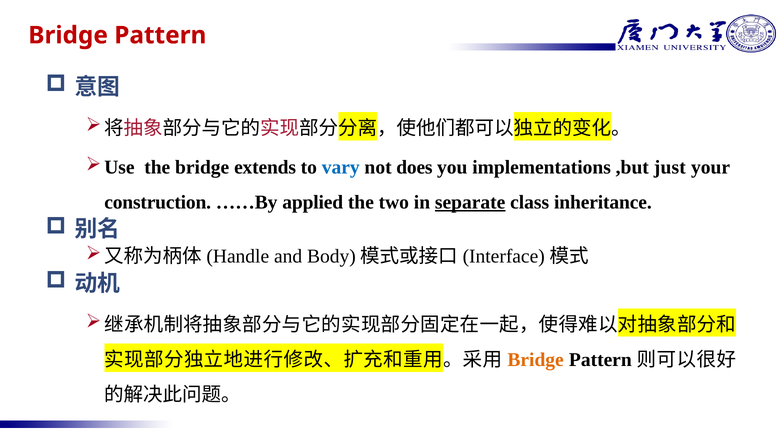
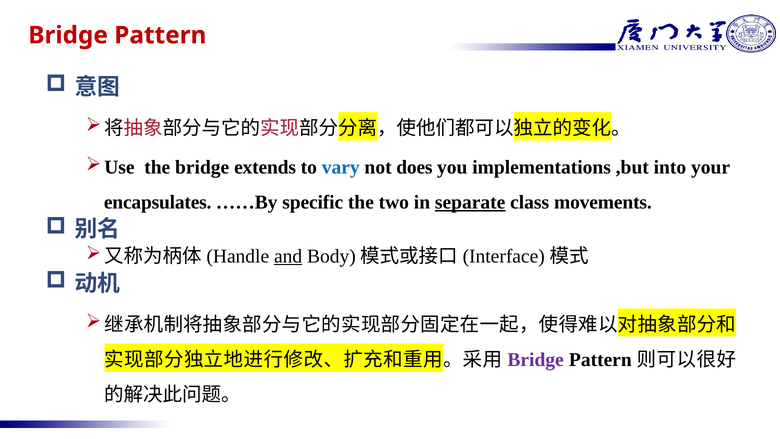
just: just -> into
construction: construction -> encapsulates
applied: applied -> specific
inheritance: inheritance -> movements
and underline: none -> present
Bridge at (536, 360) colour: orange -> purple
